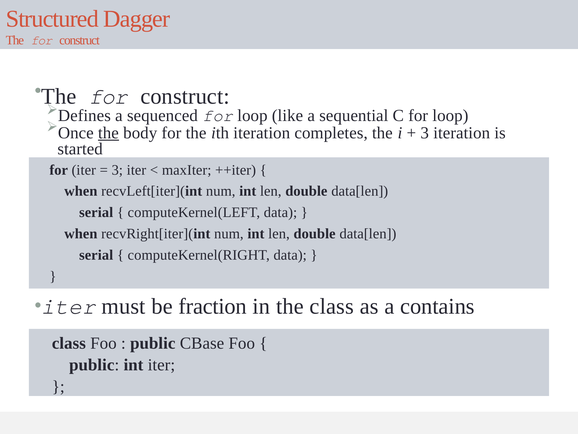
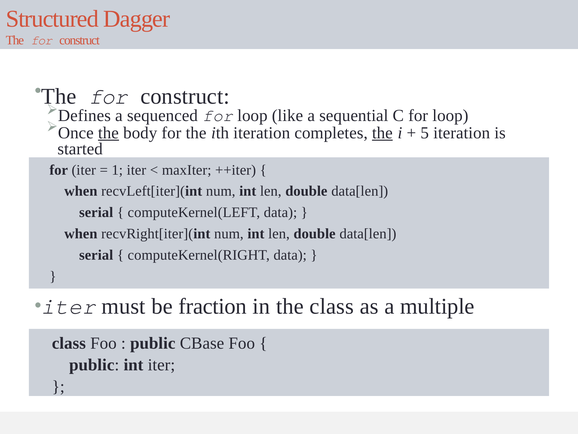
the at (382, 133) underline: none -> present
3 at (425, 133): 3 -> 5
3 at (117, 170): 3 -> 1
contains: contains -> multiple
